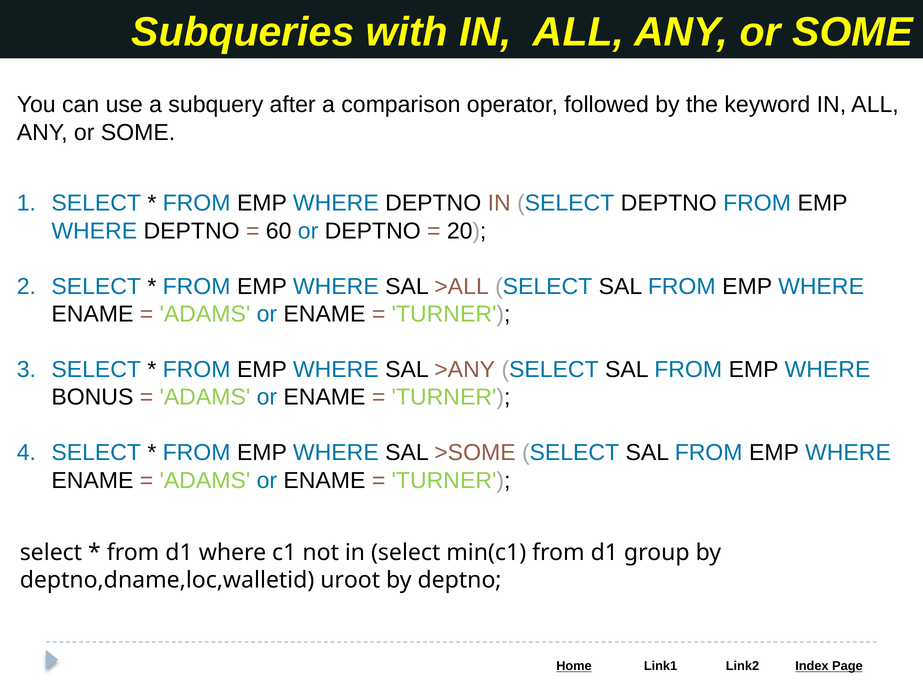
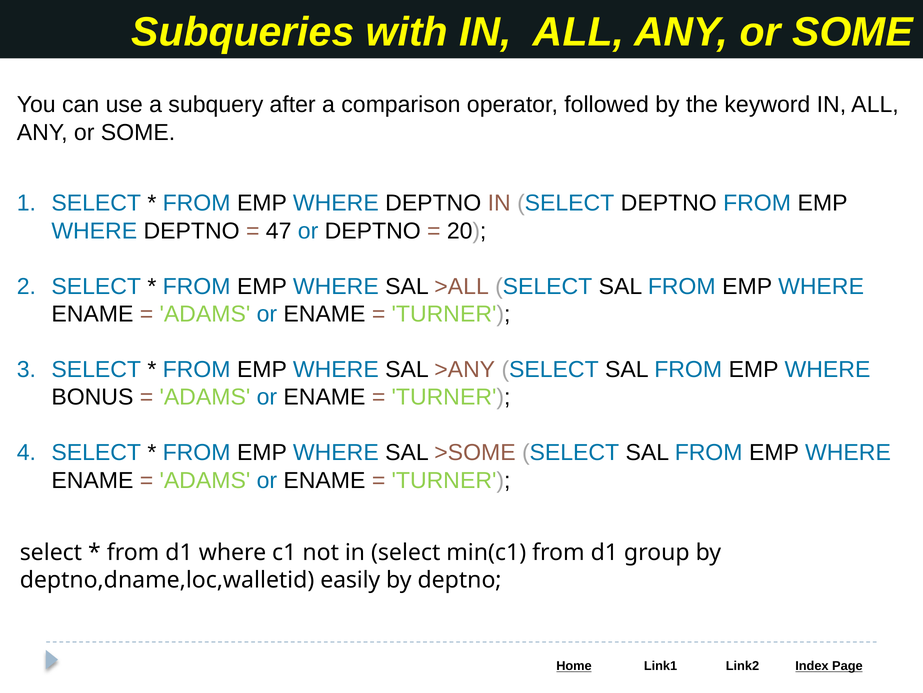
60: 60 -> 47
uroot: uroot -> easily
